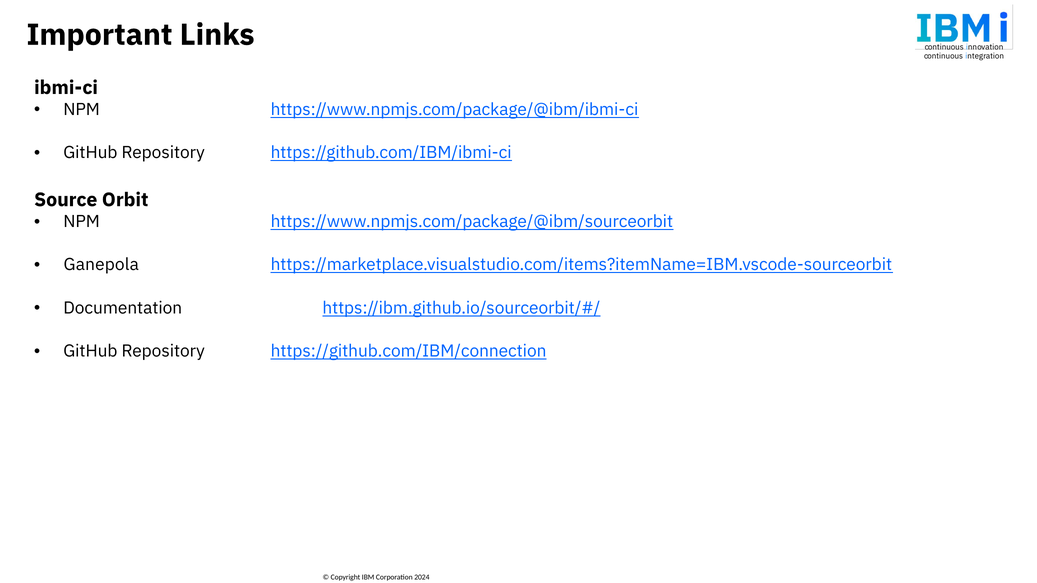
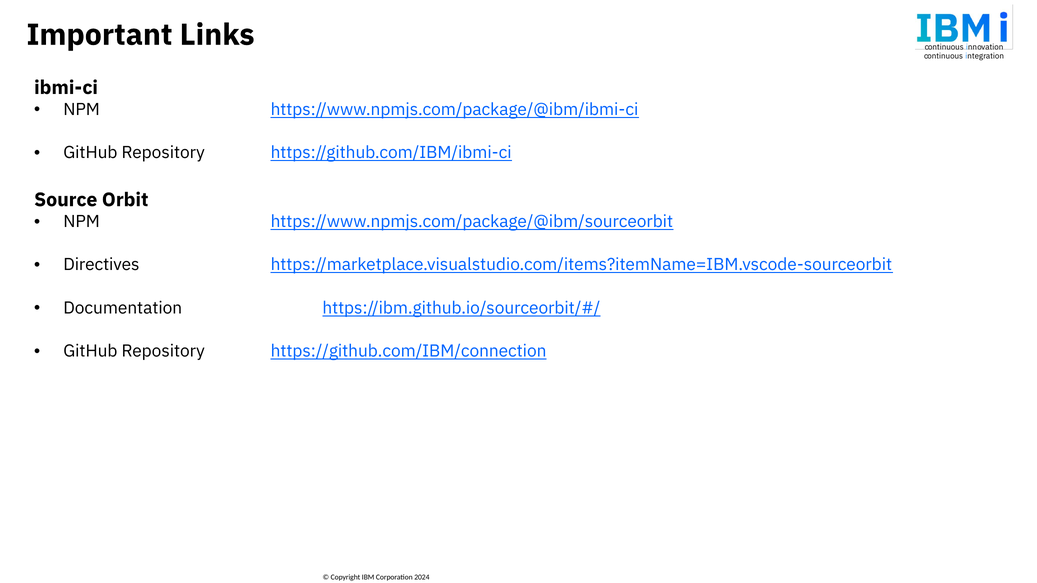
Ganepola: Ganepola -> Directives
